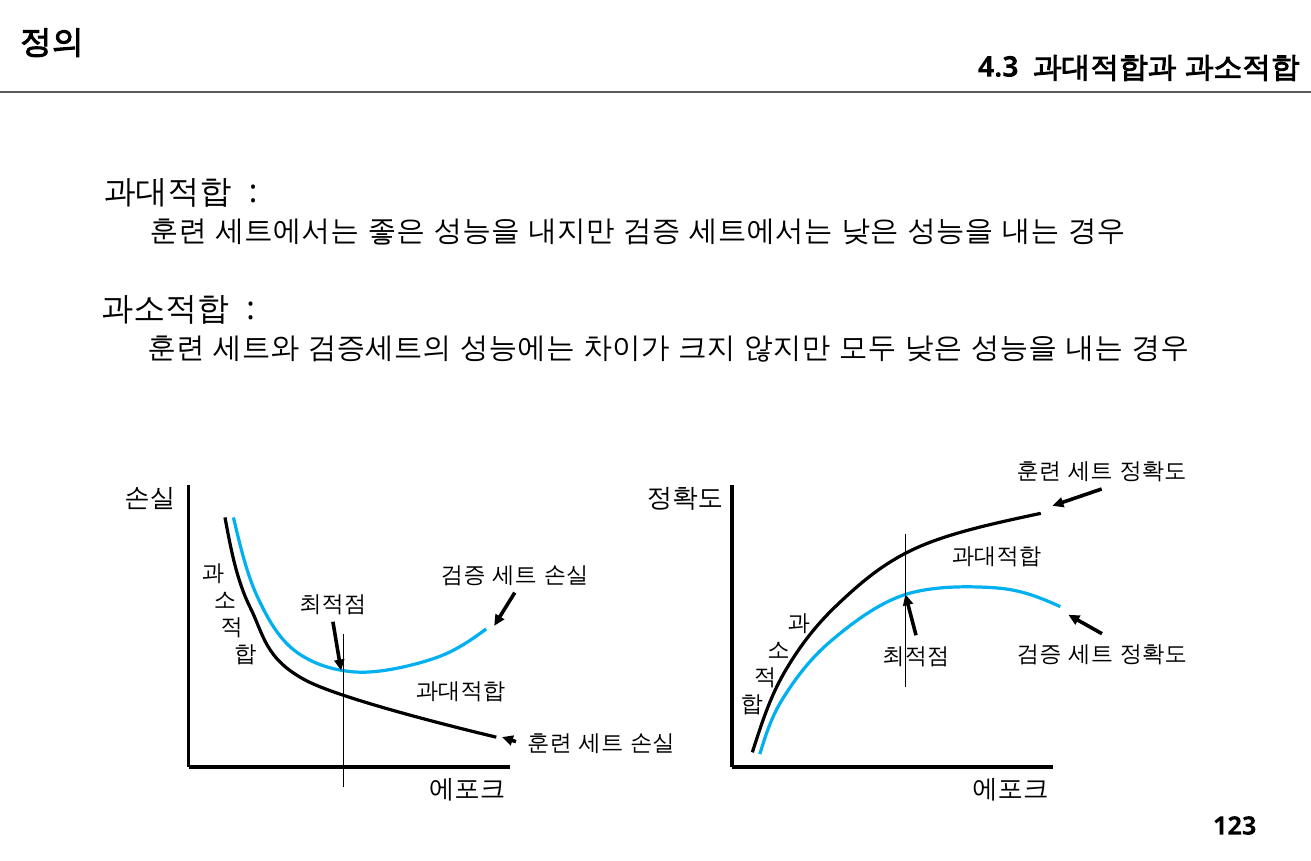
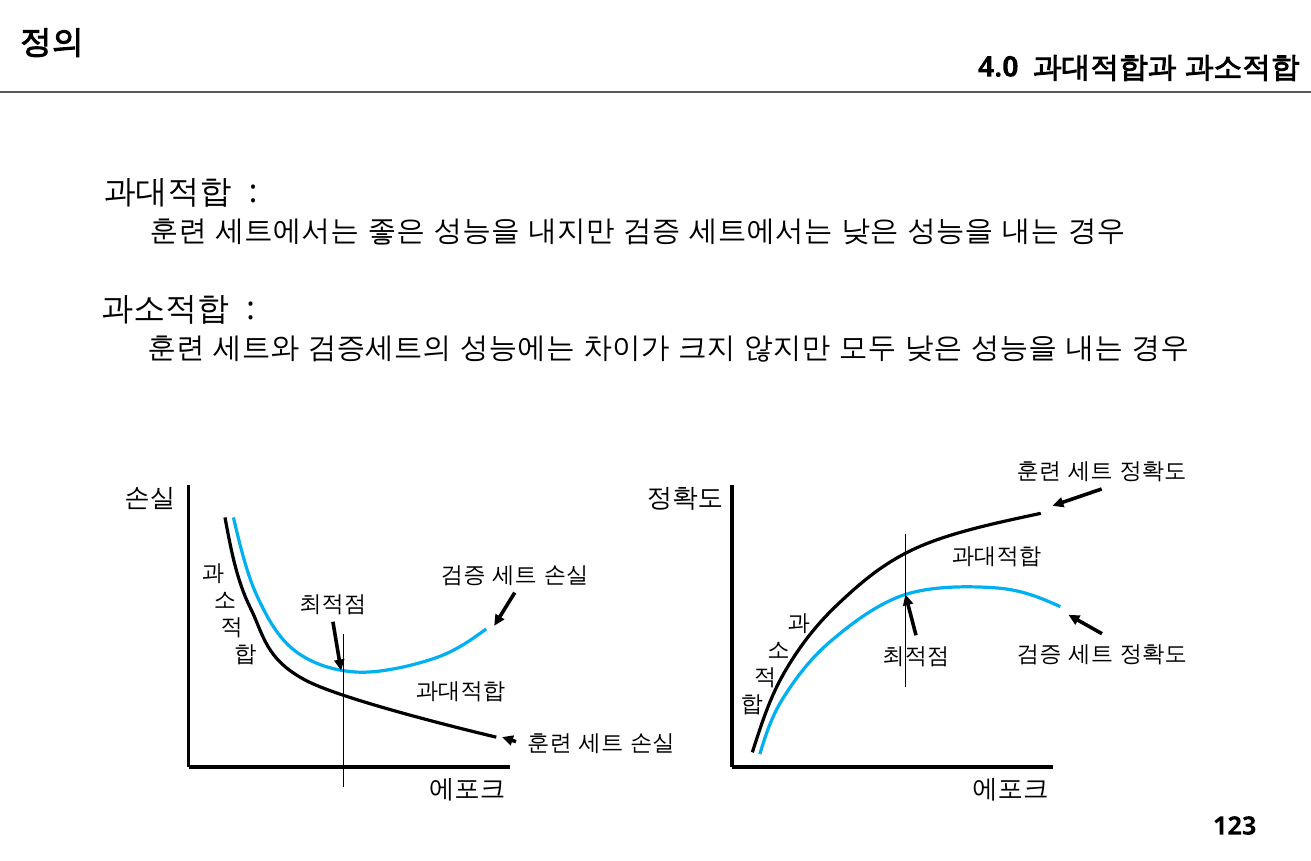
4.3: 4.3 -> 4.0
